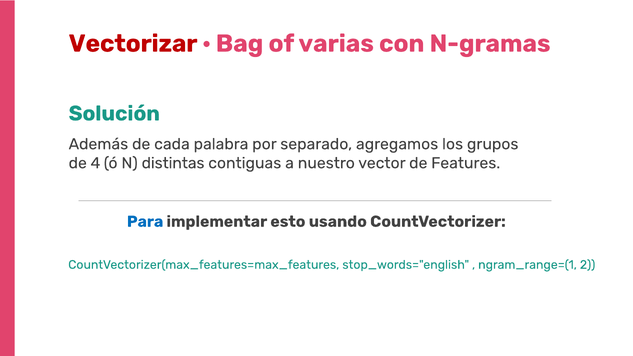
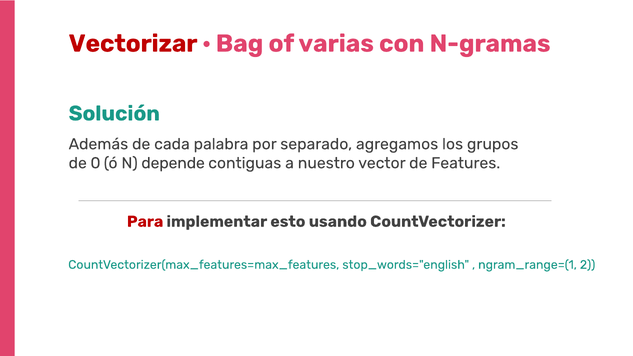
4: 4 -> 0
distintas: distintas -> depende
Para colour: blue -> red
